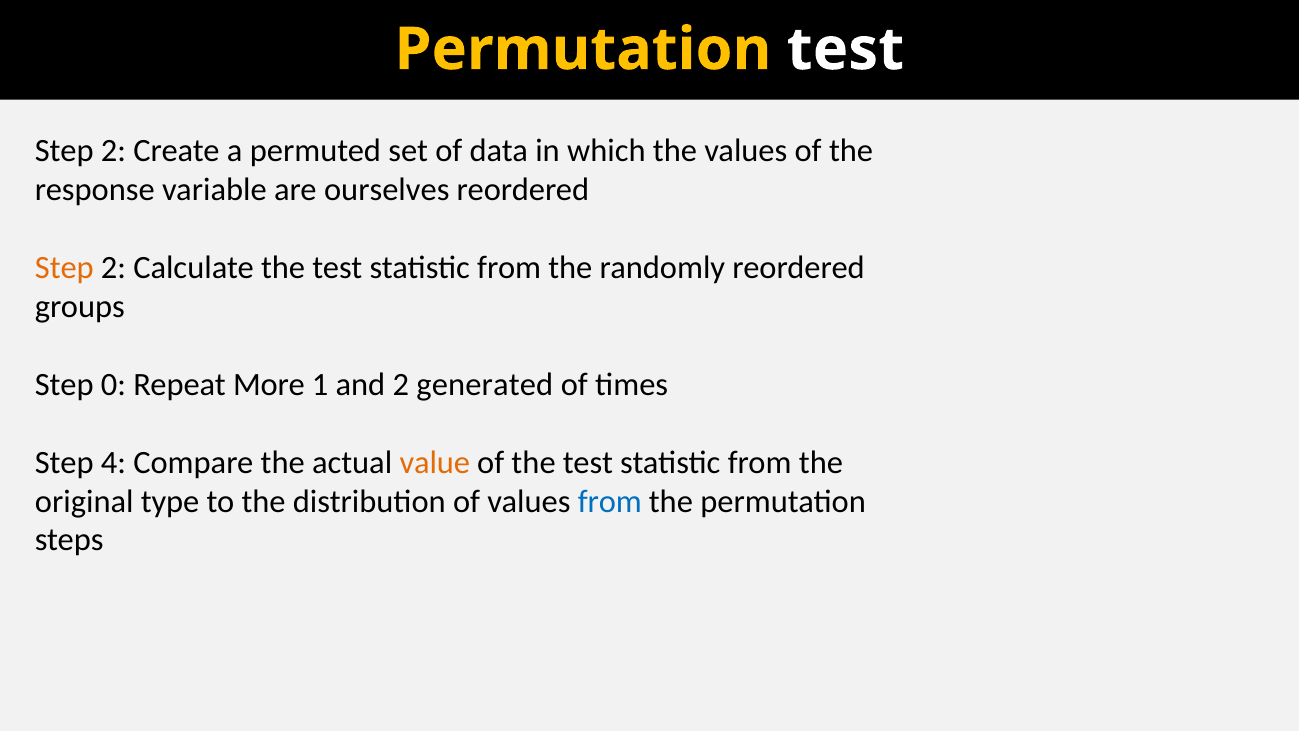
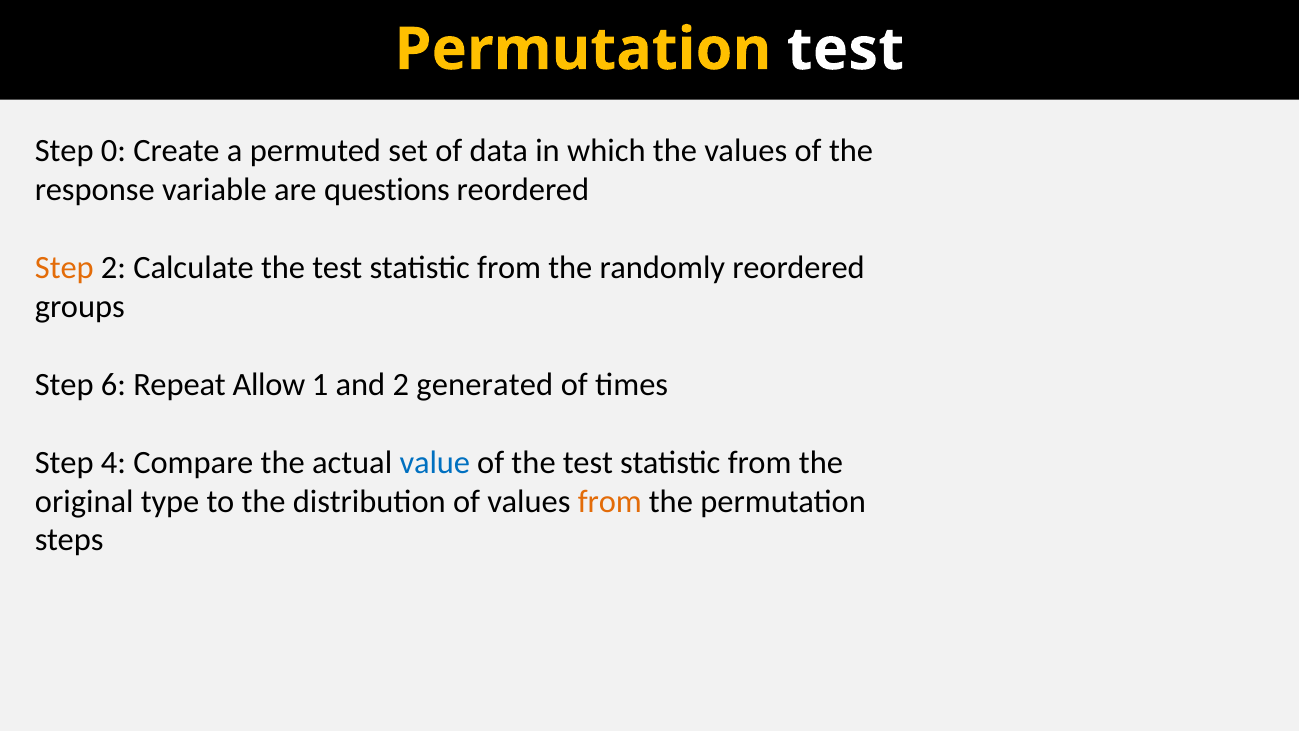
2 at (113, 150): 2 -> 0
ourselves: ourselves -> questions
0: 0 -> 6
More: More -> Allow
value colour: orange -> blue
from at (610, 501) colour: blue -> orange
